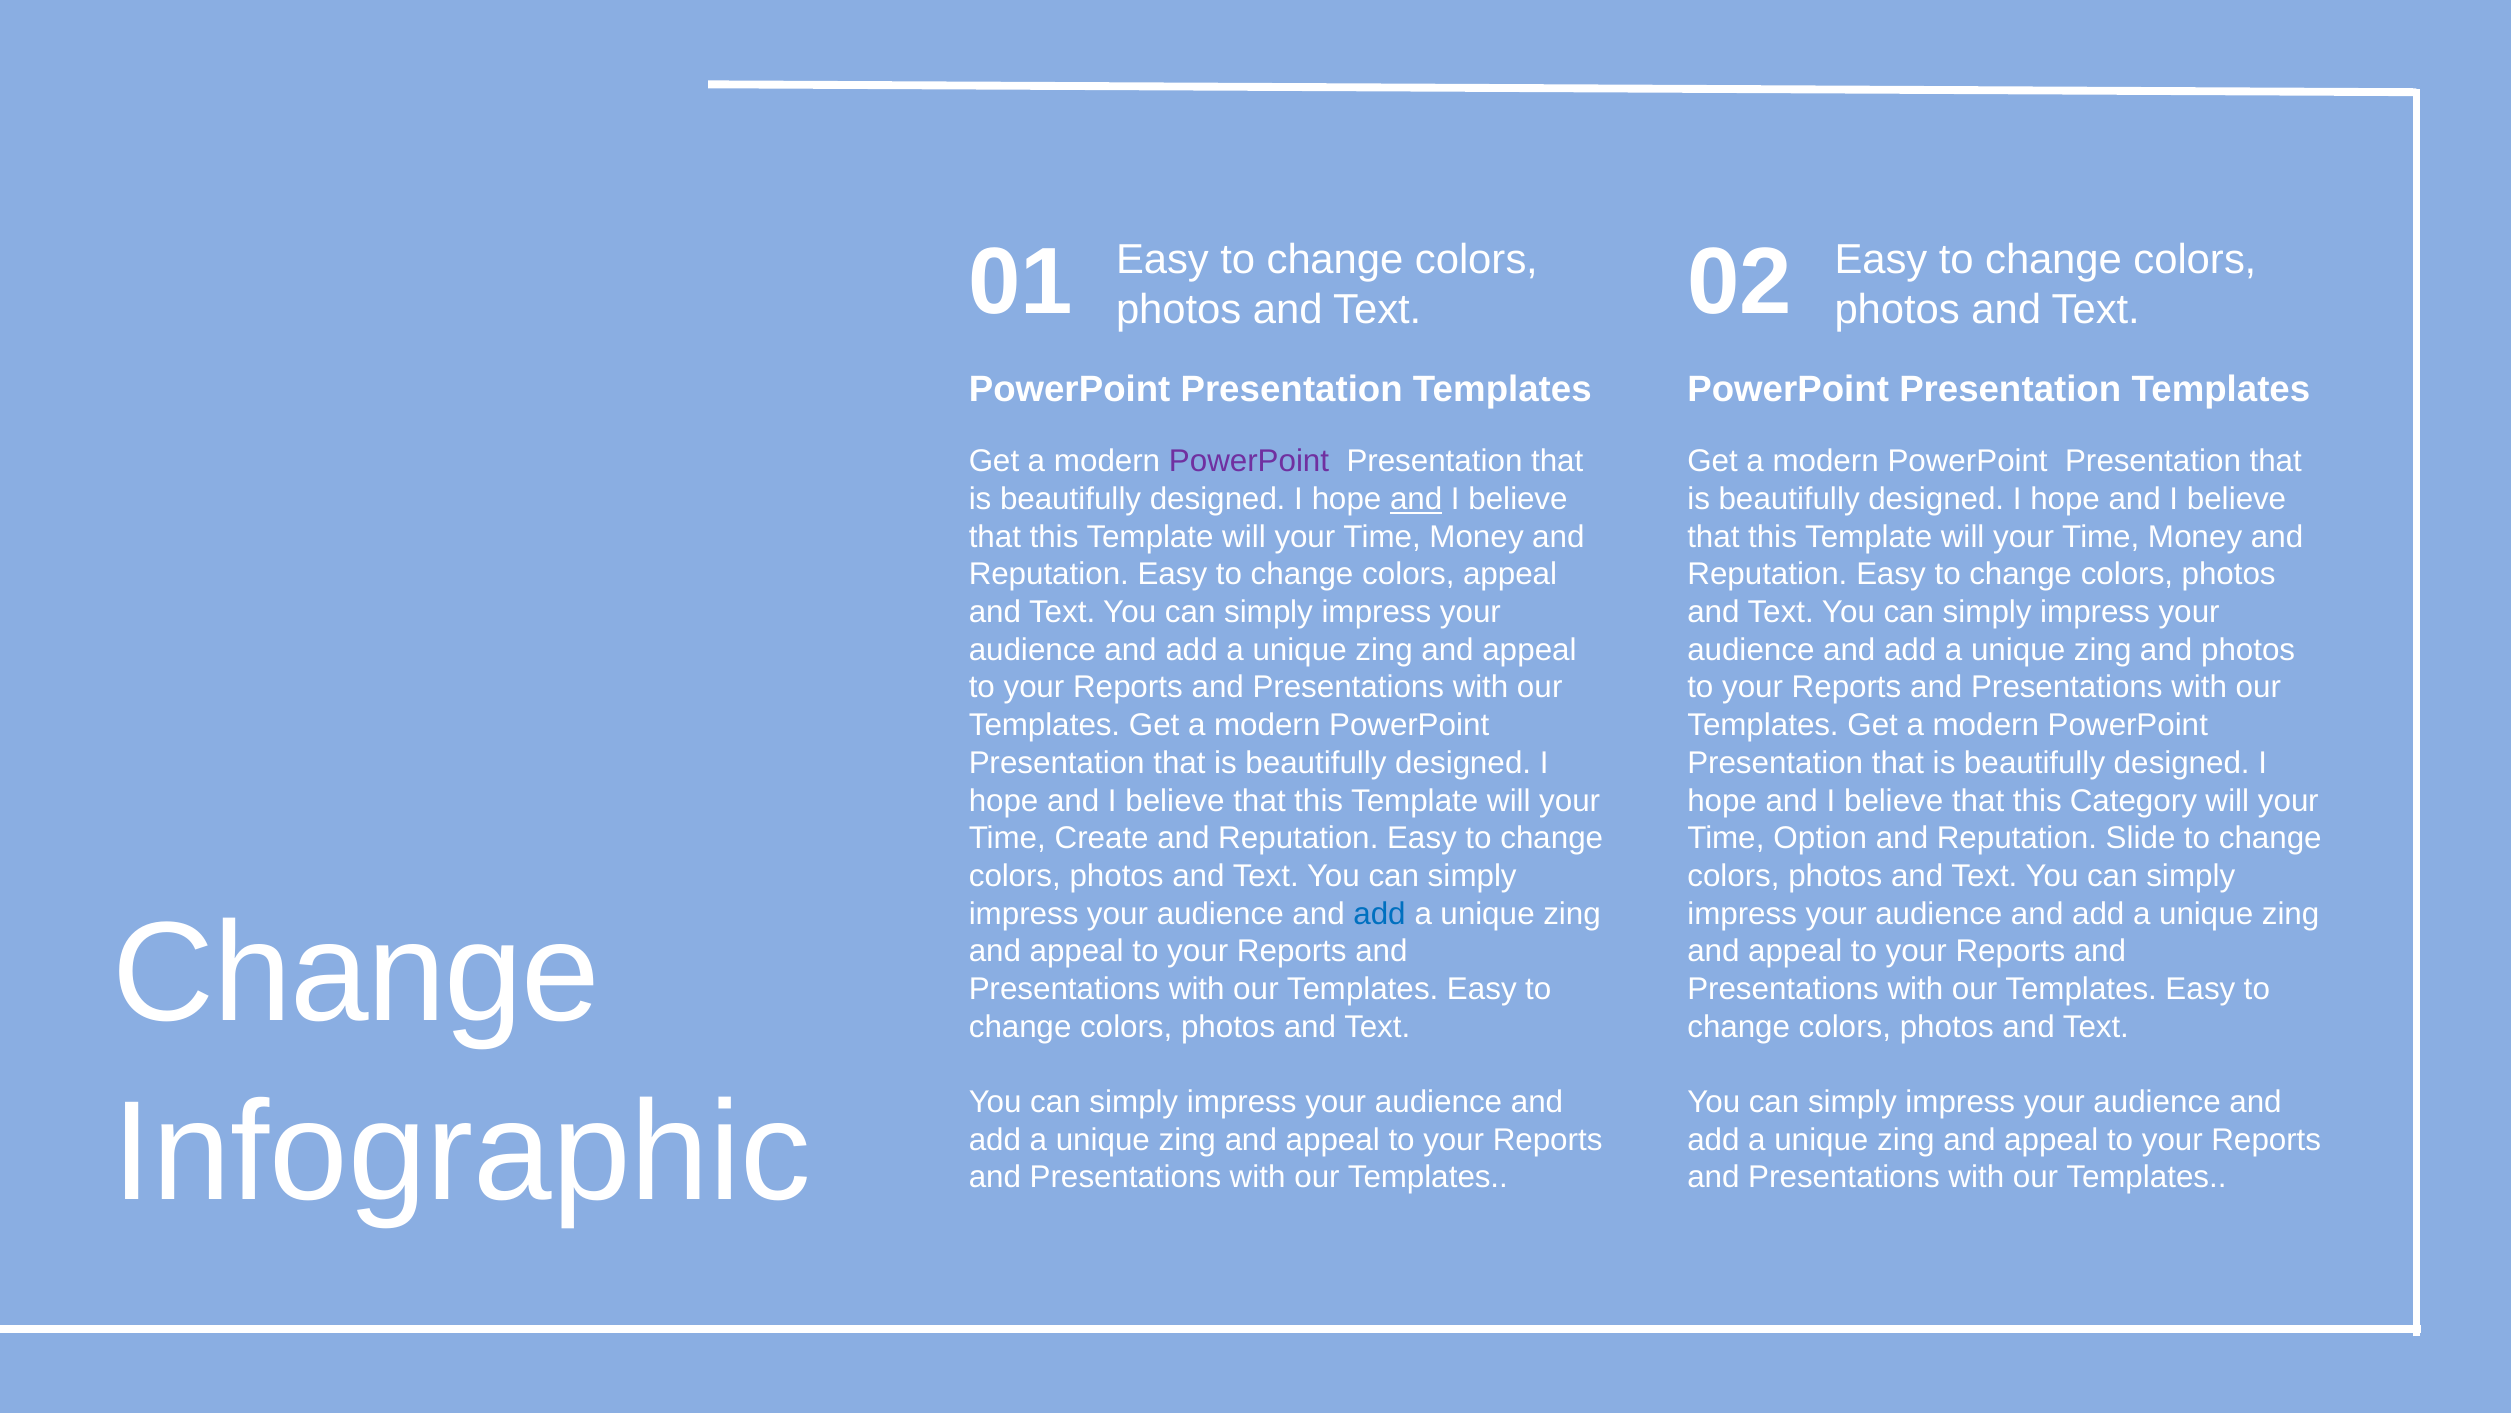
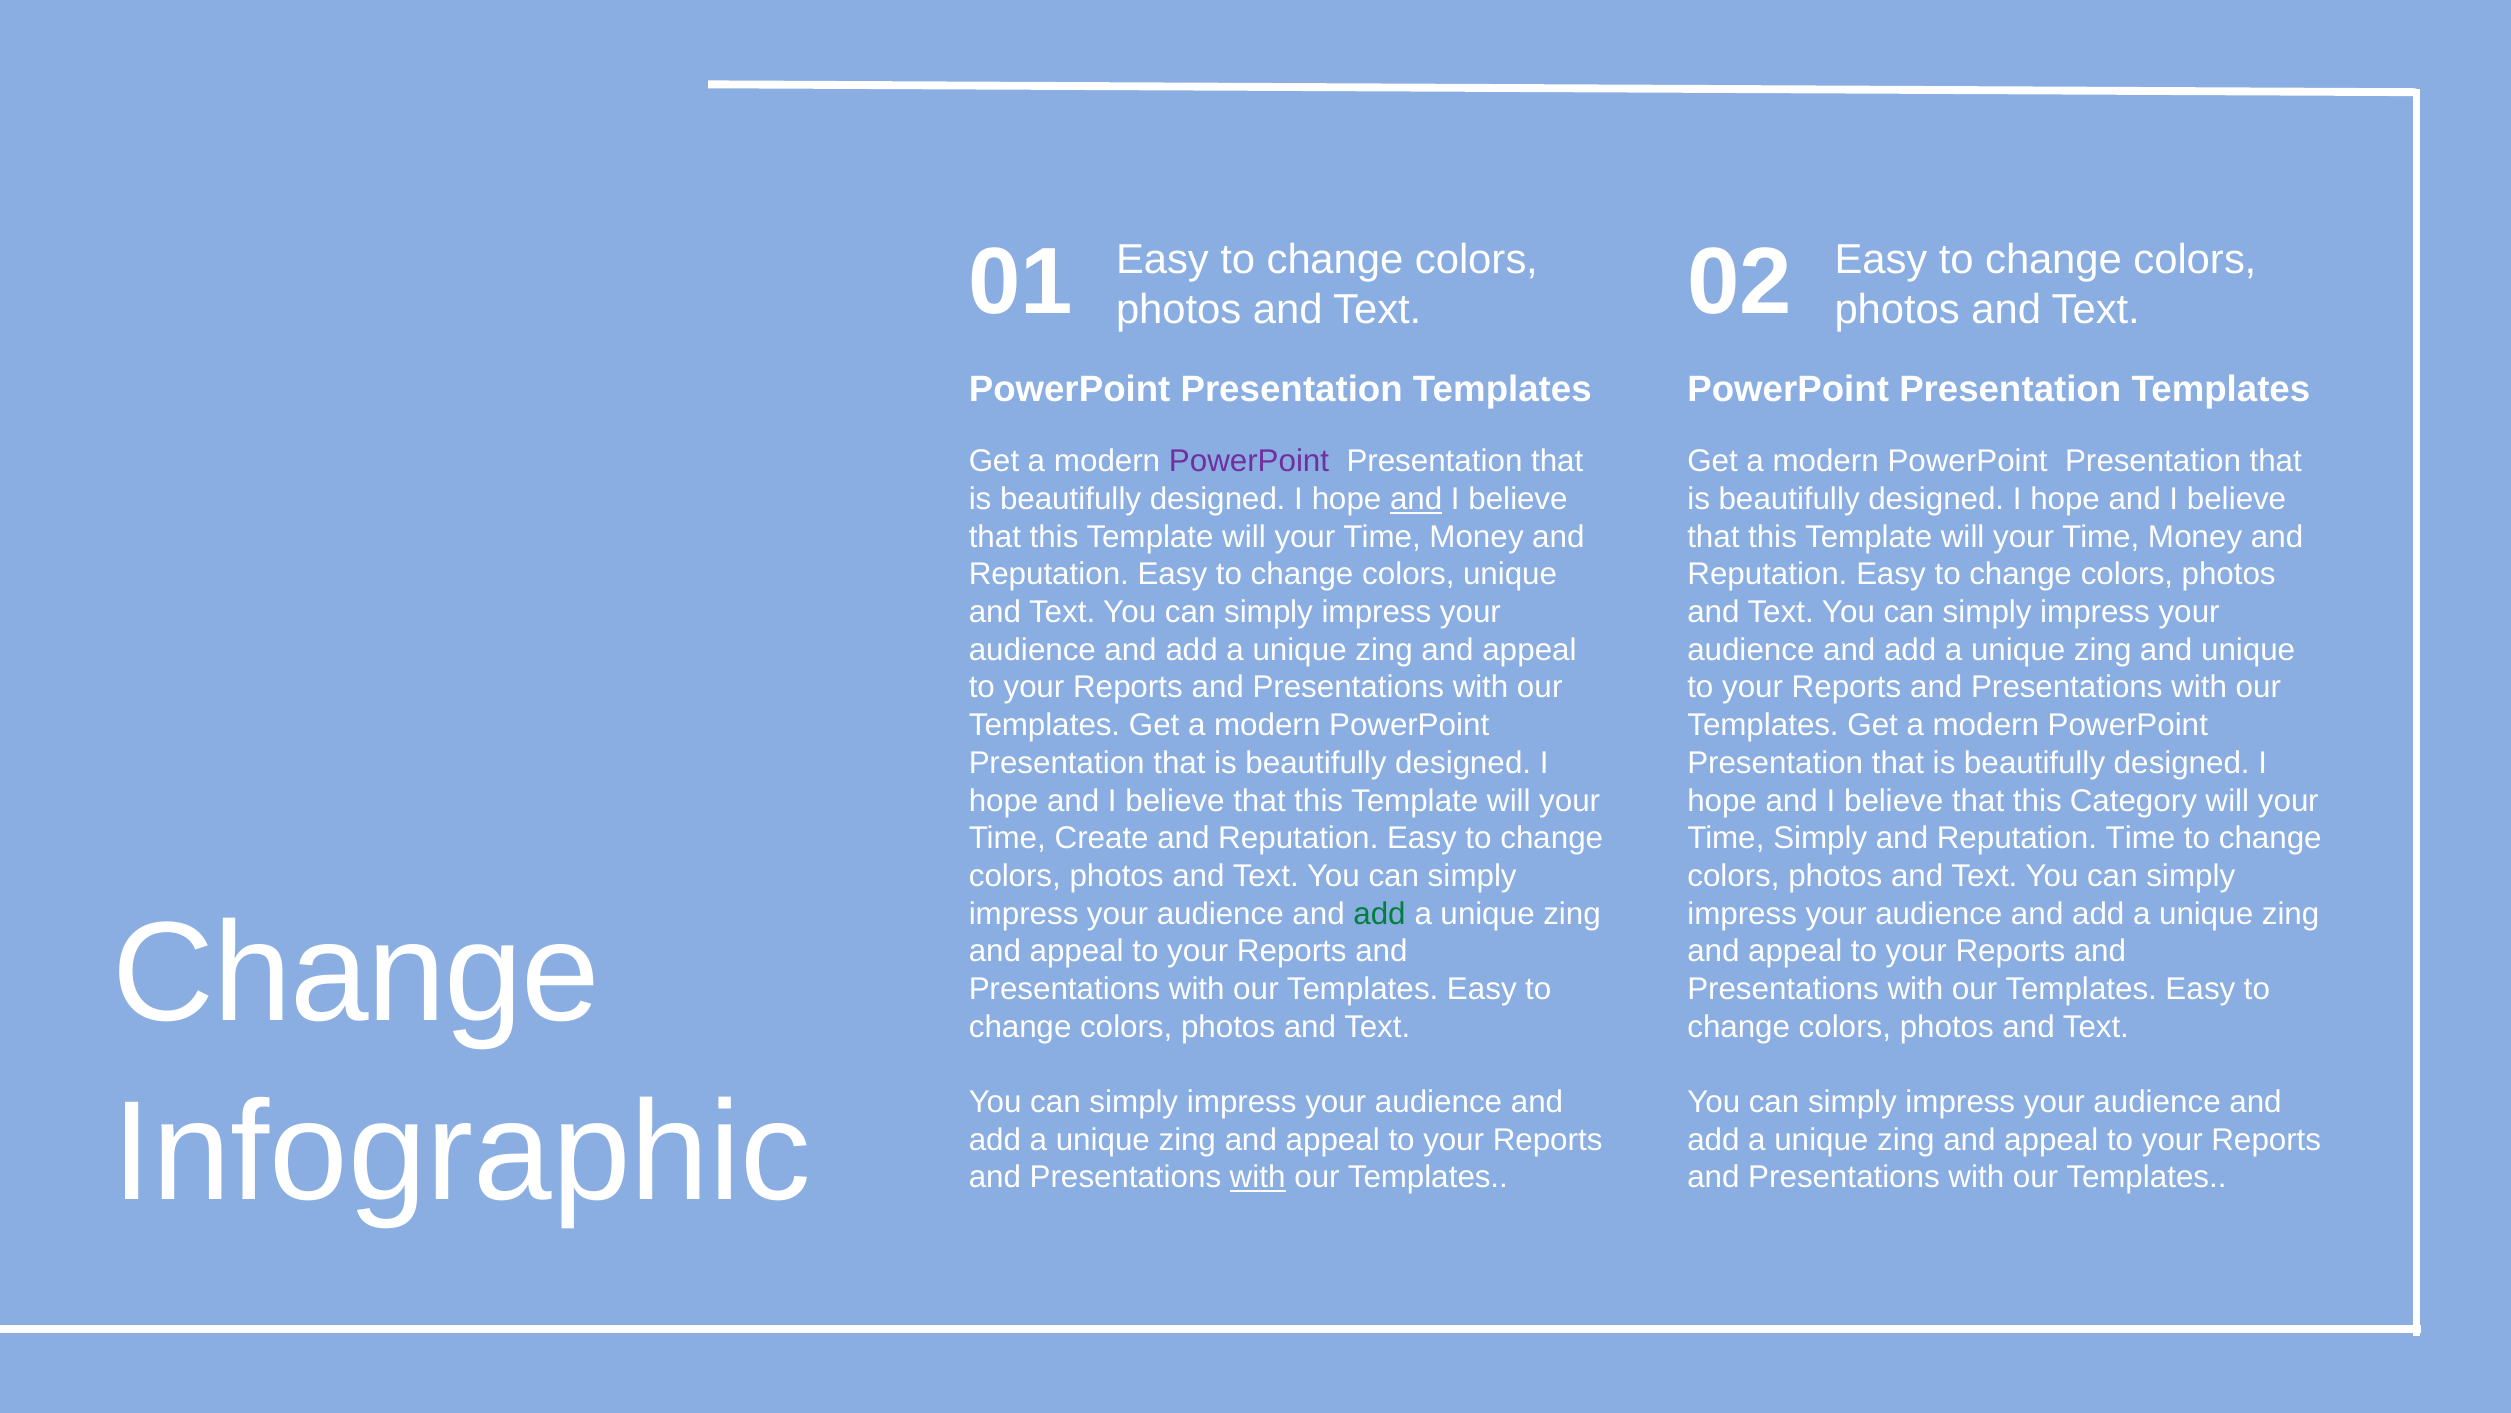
colors appeal: appeal -> unique
and photos: photos -> unique
Time Option: Option -> Simply
Reputation Slide: Slide -> Time
add at (1380, 913) colour: blue -> green
with at (1258, 1177) underline: none -> present
